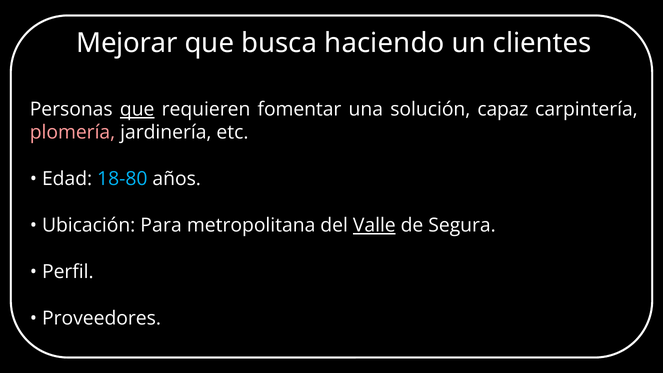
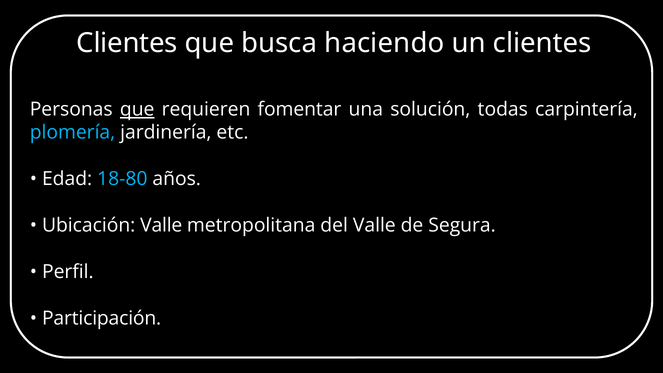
Mejorar at (127, 43): Mejorar -> Clientes
capaz: capaz -> todas
plomería colour: pink -> light blue
Ubicación Para: Para -> Valle
Valle at (374, 225) underline: present -> none
Proveedores: Proveedores -> Participación
